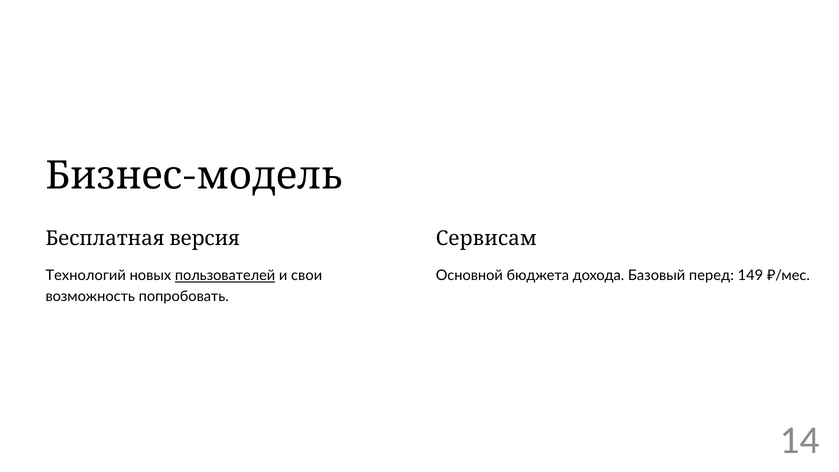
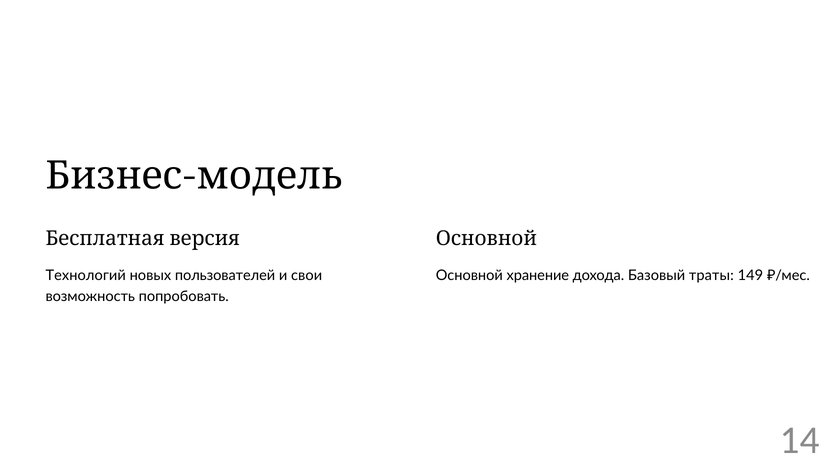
Сервисам at (486, 238): Сервисам -> Основной
пользователей underline: present -> none
бюджета: бюджета -> хранение
перед: перед -> траты
